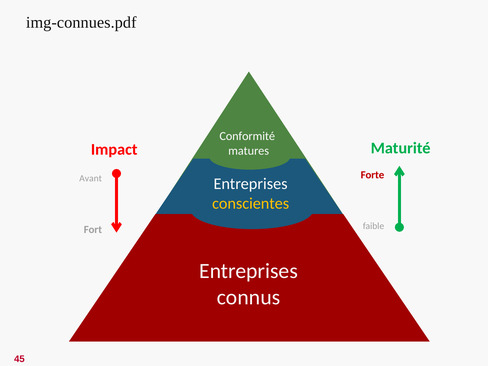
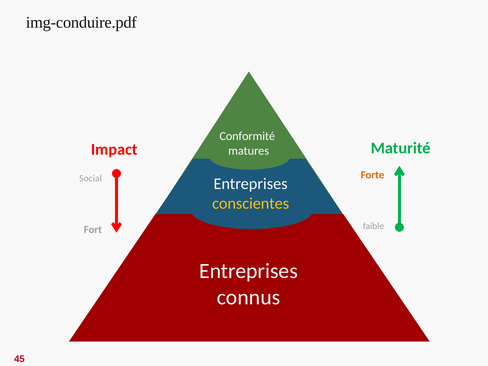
img-connues.pdf: img-connues.pdf -> img-conduire.pdf
Forte colour: red -> orange
Avant: Avant -> Social
